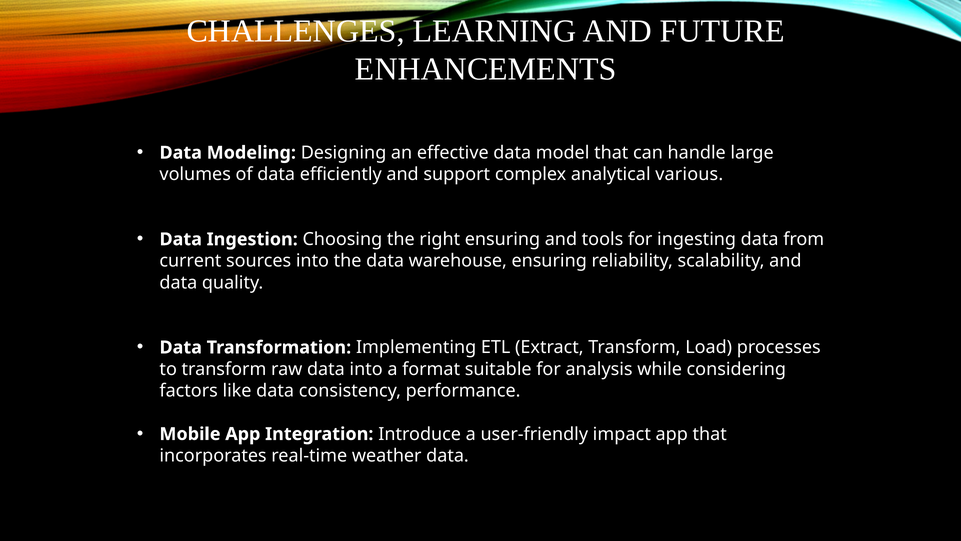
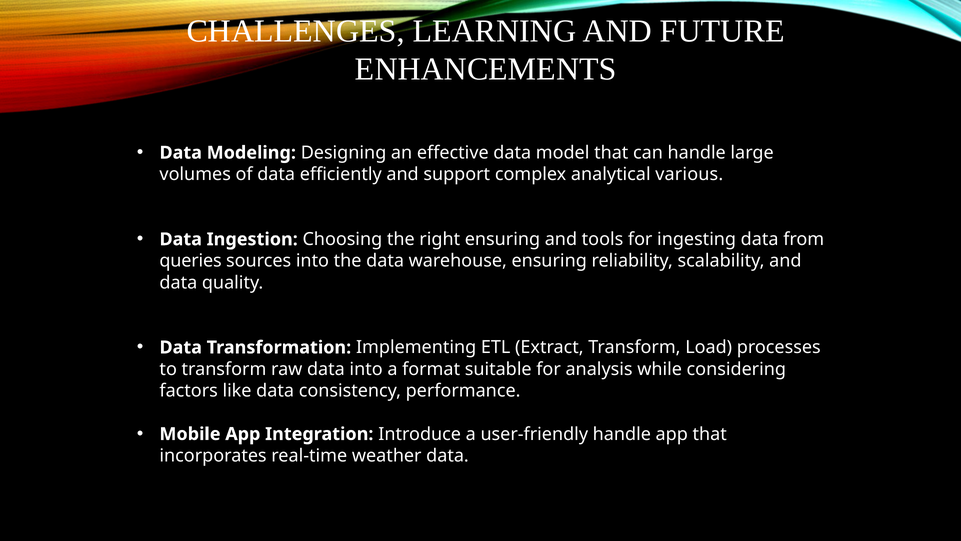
current: current -> queries
user-friendly impact: impact -> handle
